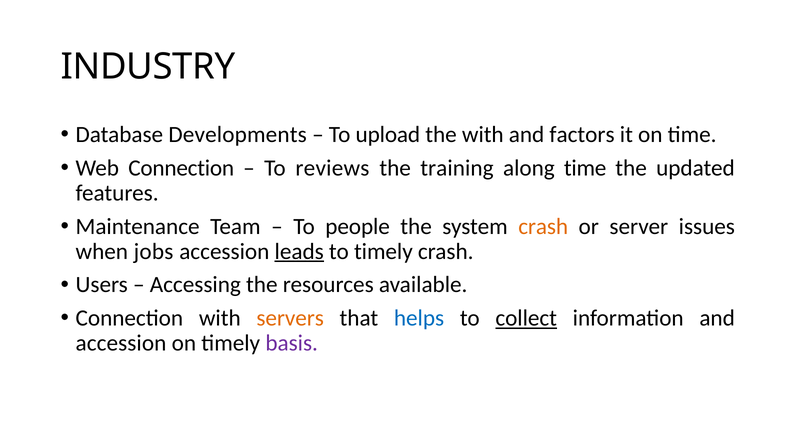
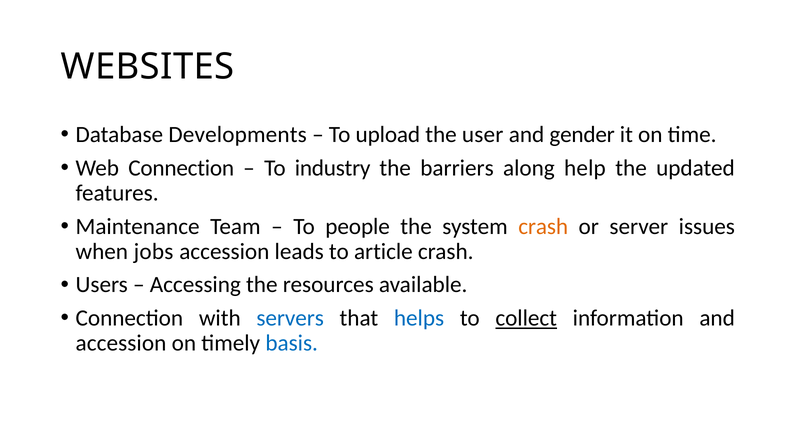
INDUSTRY: INDUSTRY -> WEBSITES
the with: with -> user
factors: factors -> gender
reviews: reviews -> industry
training: training -> barriers
along time: time -> help
leads underline: present -> none
to timely: timely -> article
servers colour: orange -> blue
basis colour: purple -> blue
